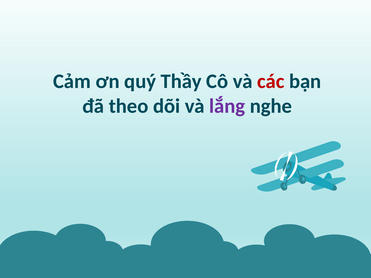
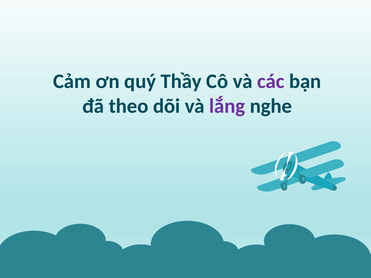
các colour: red -> purple
